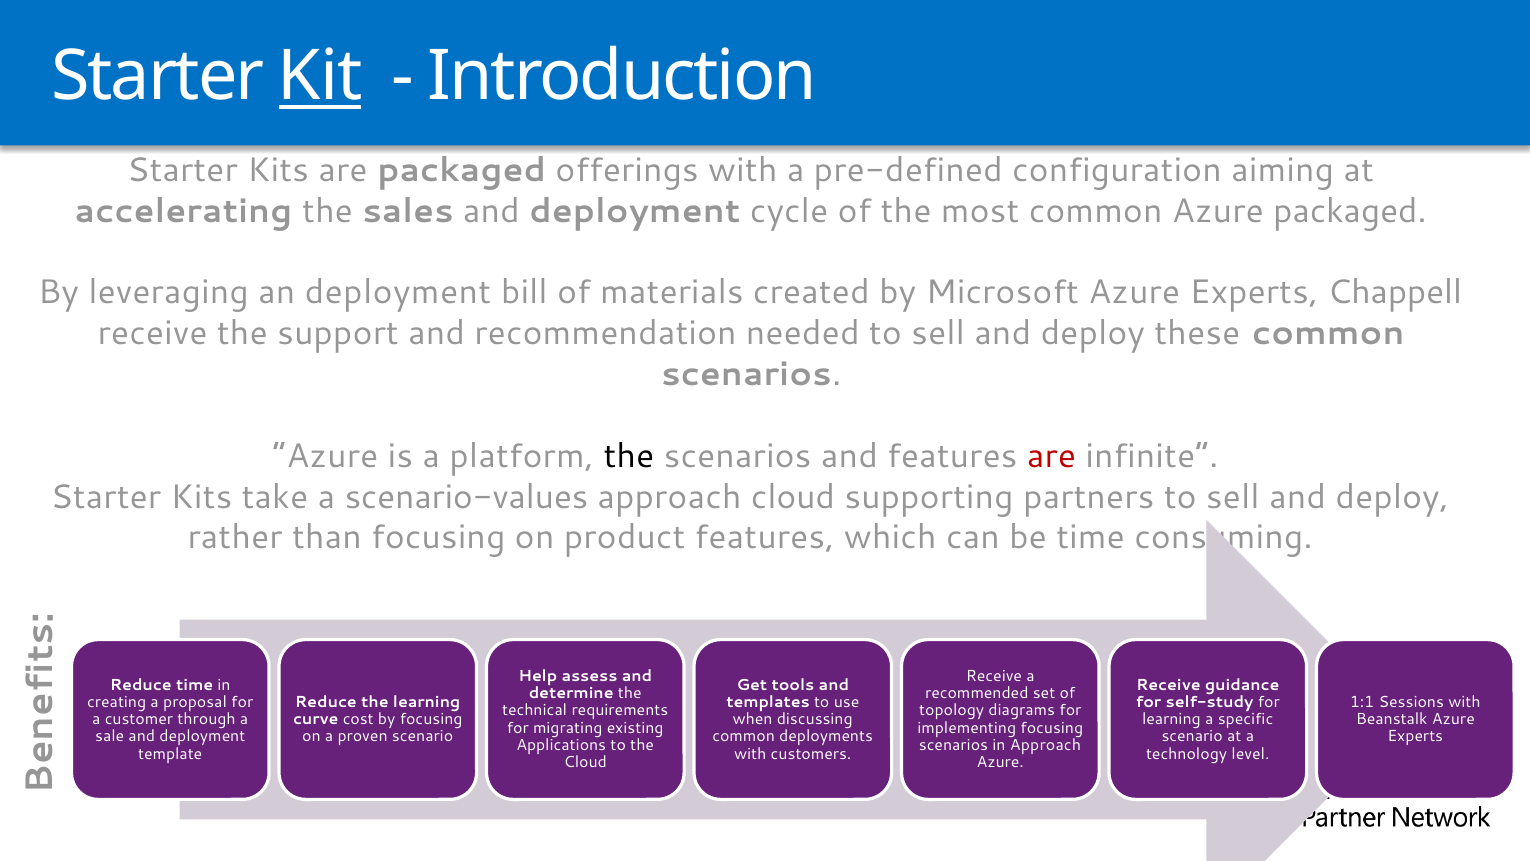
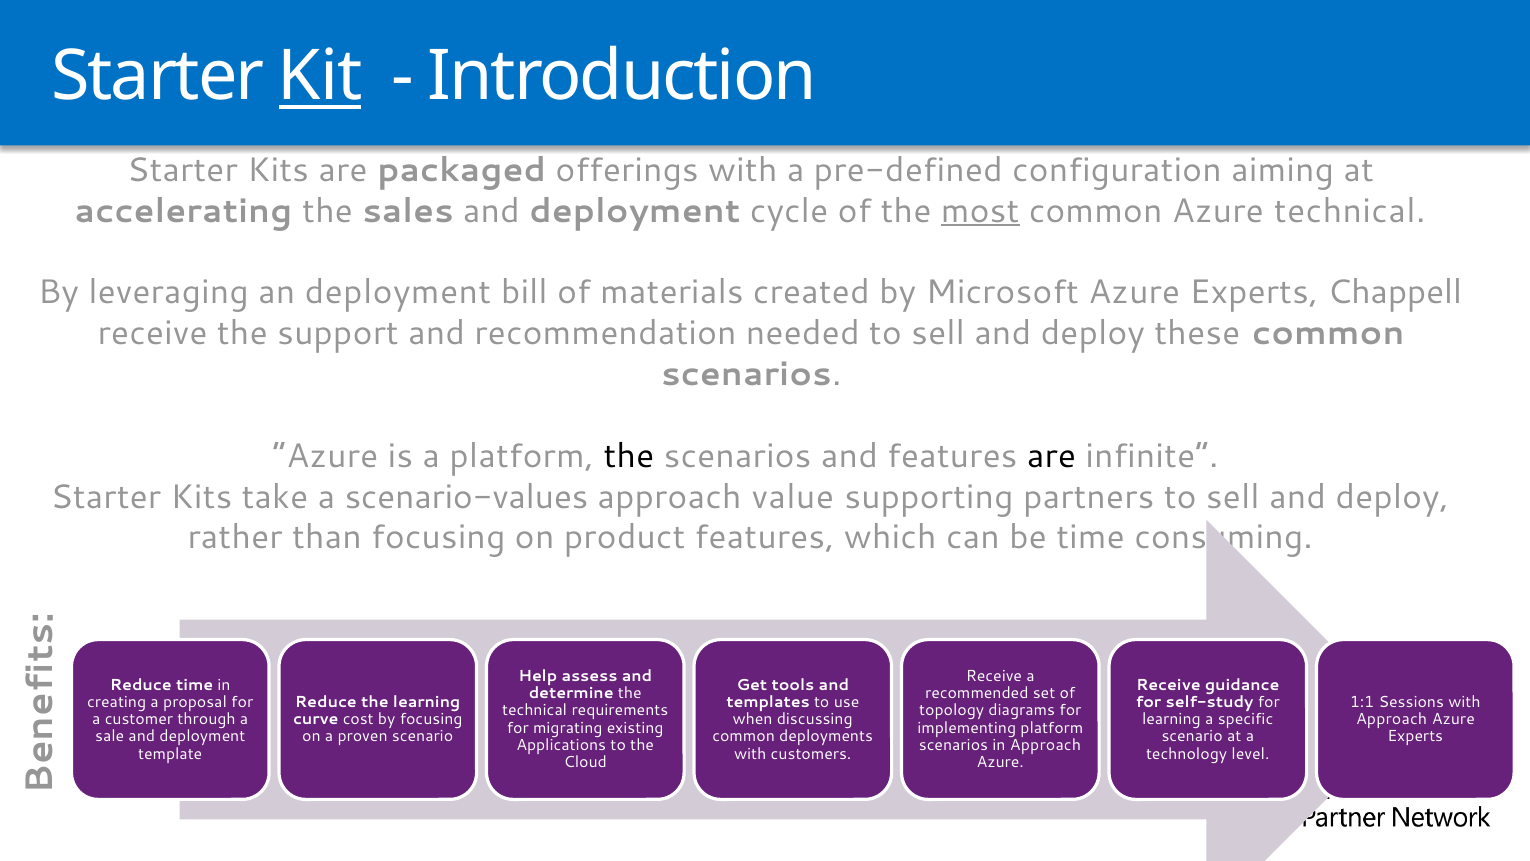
most underline: none -> present
Azure packaged: packaged -> technical
are at (1052, 456) colour: red -> black
approach cloud: cloud -> value
Beanstalk at (1392, 719): Beanstalk -> Approach
focusing at (1052, 728): focusing -> platform
